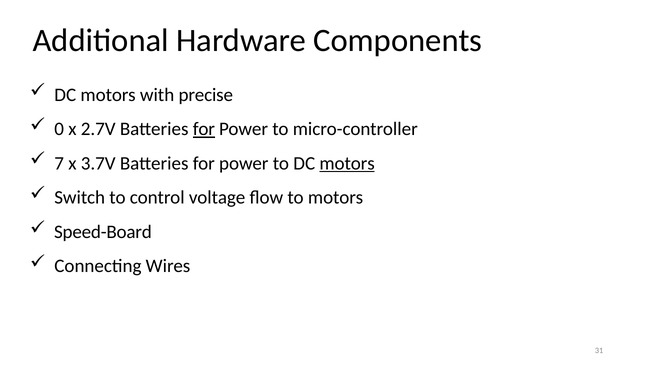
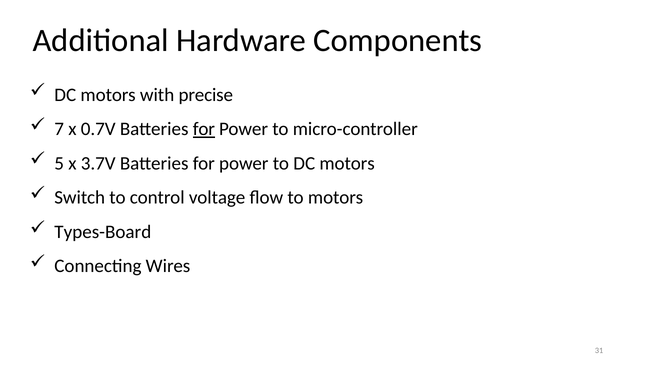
0: 0 -> 7
2.7V: 2.7V -> 0.7V
7: 7 -> 5
motors at (347, 163) underline: present -> none
Speed-Board: Speed-Board -> Types-Board
